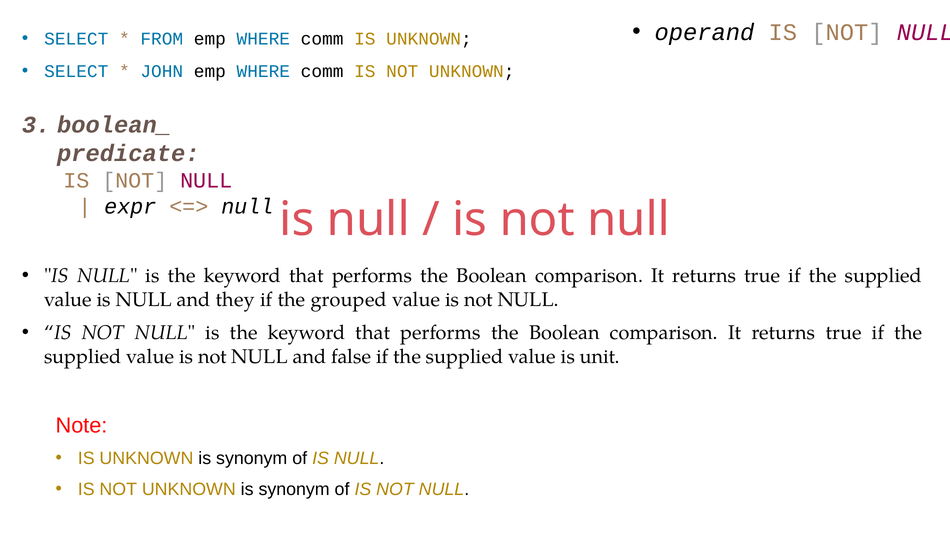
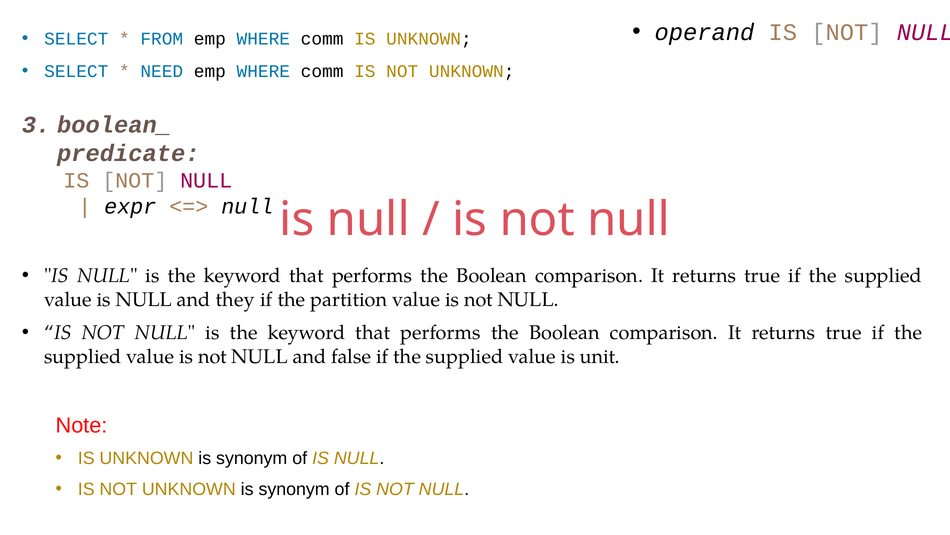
JOHN: JOHN -> NEED
grouped: grouped -> partition
